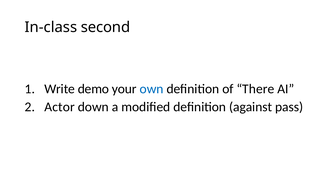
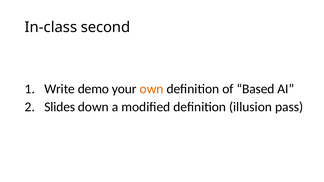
own colour: blue -> orange
There: There -> Based
Actor: Actor -> Slides
against: against -> illusion
